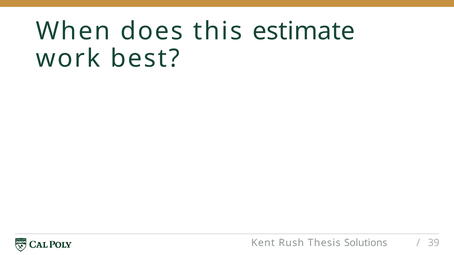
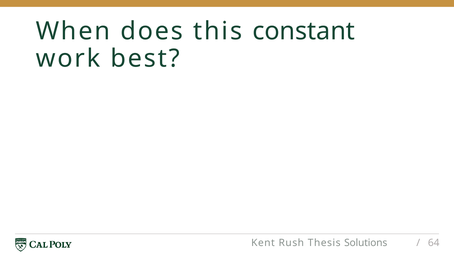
estimate: estimate -> constant
39: 39 -> 64
